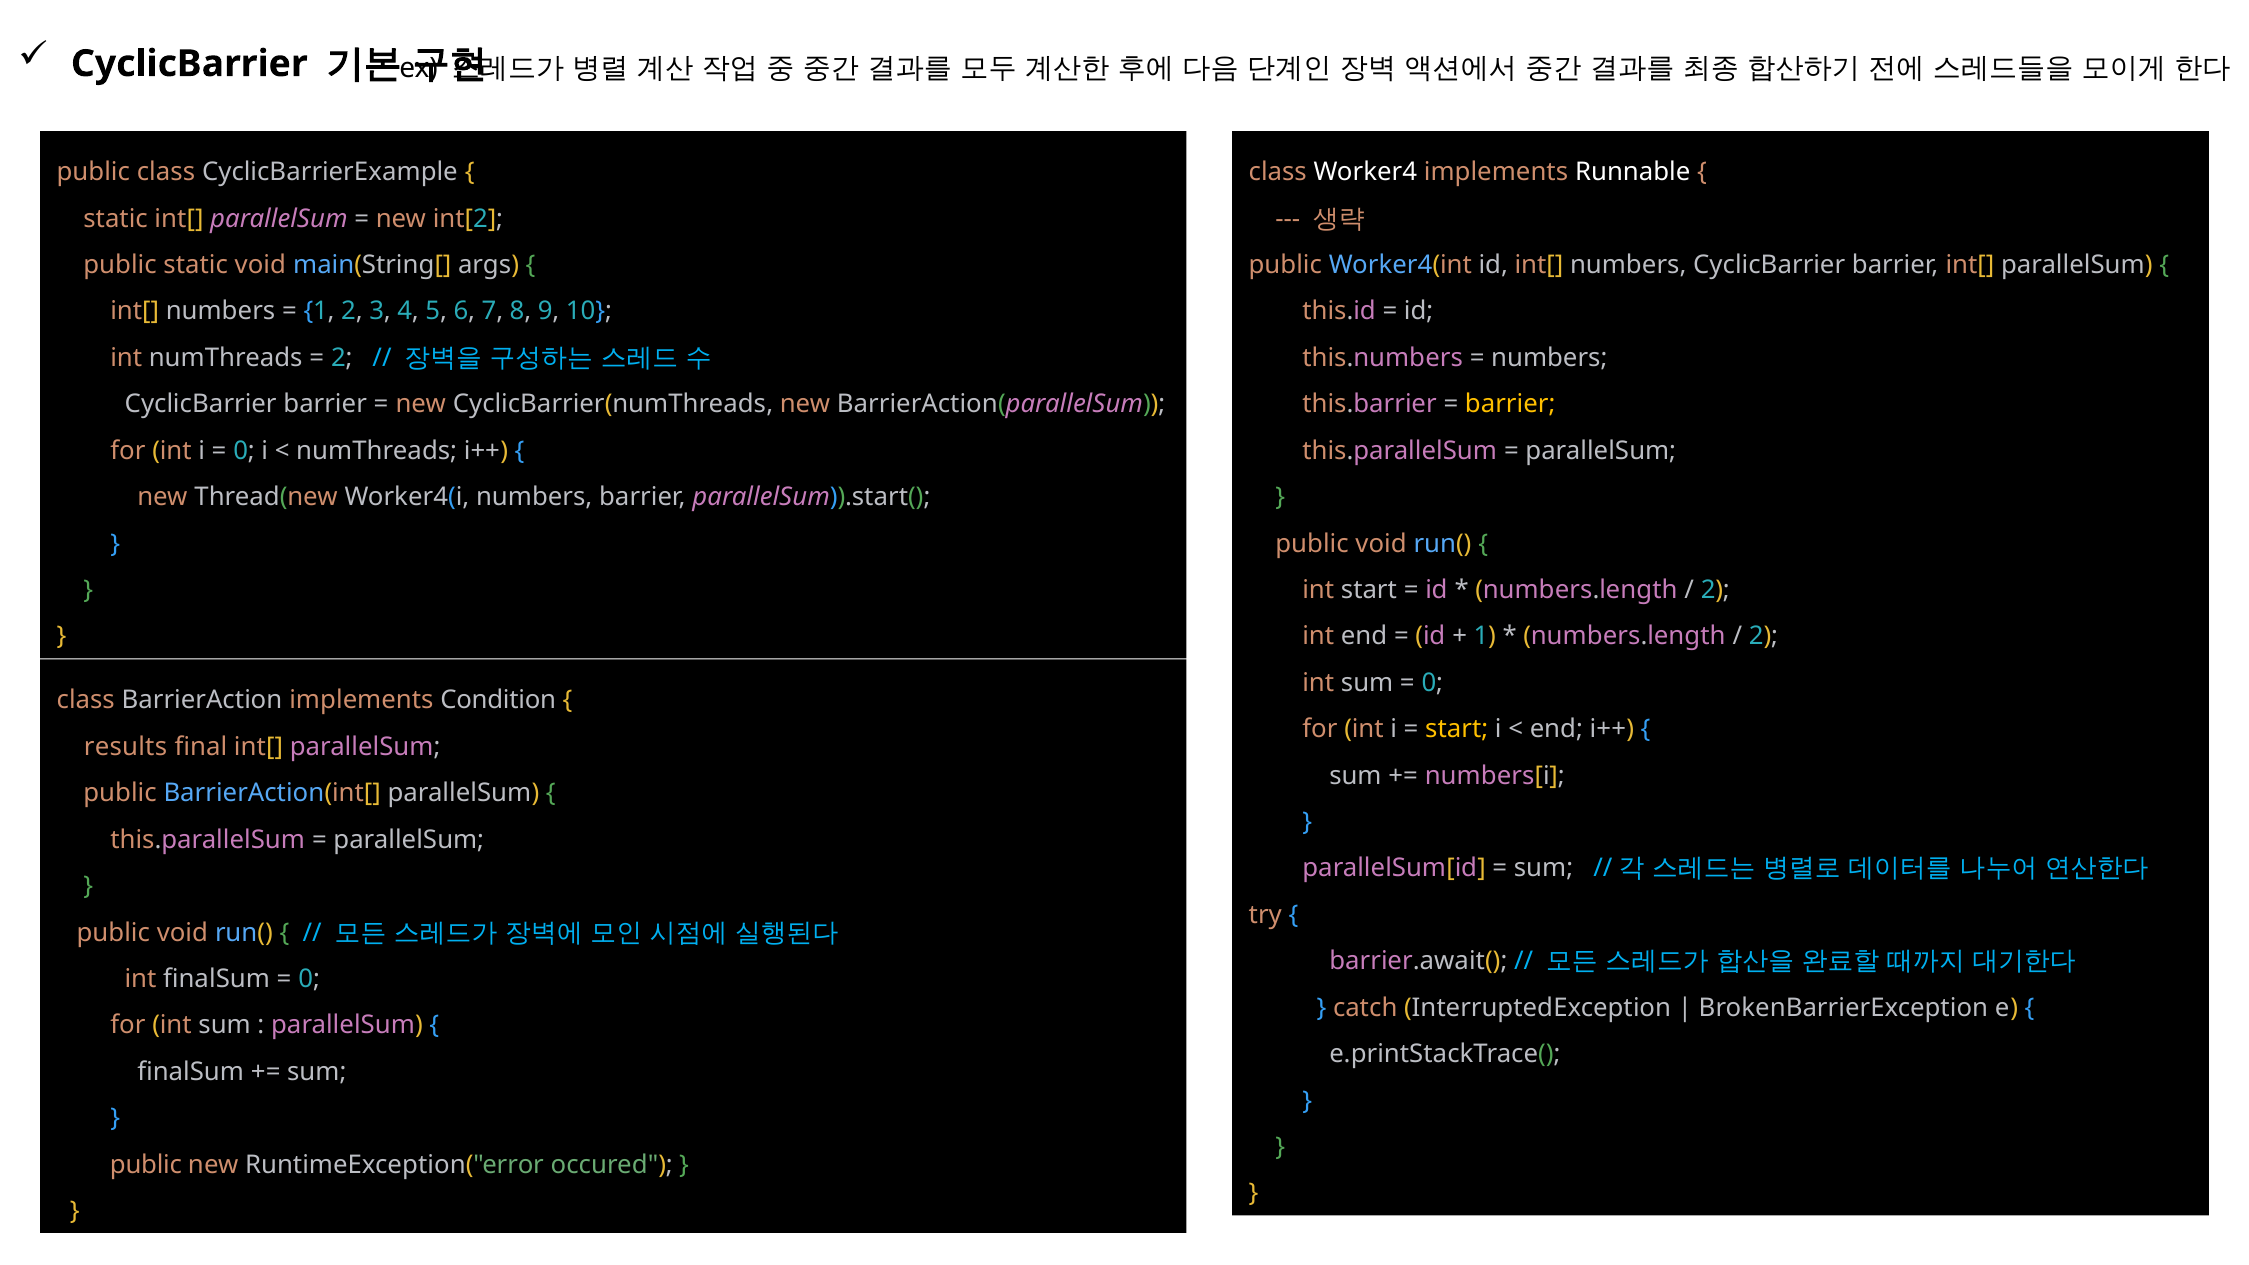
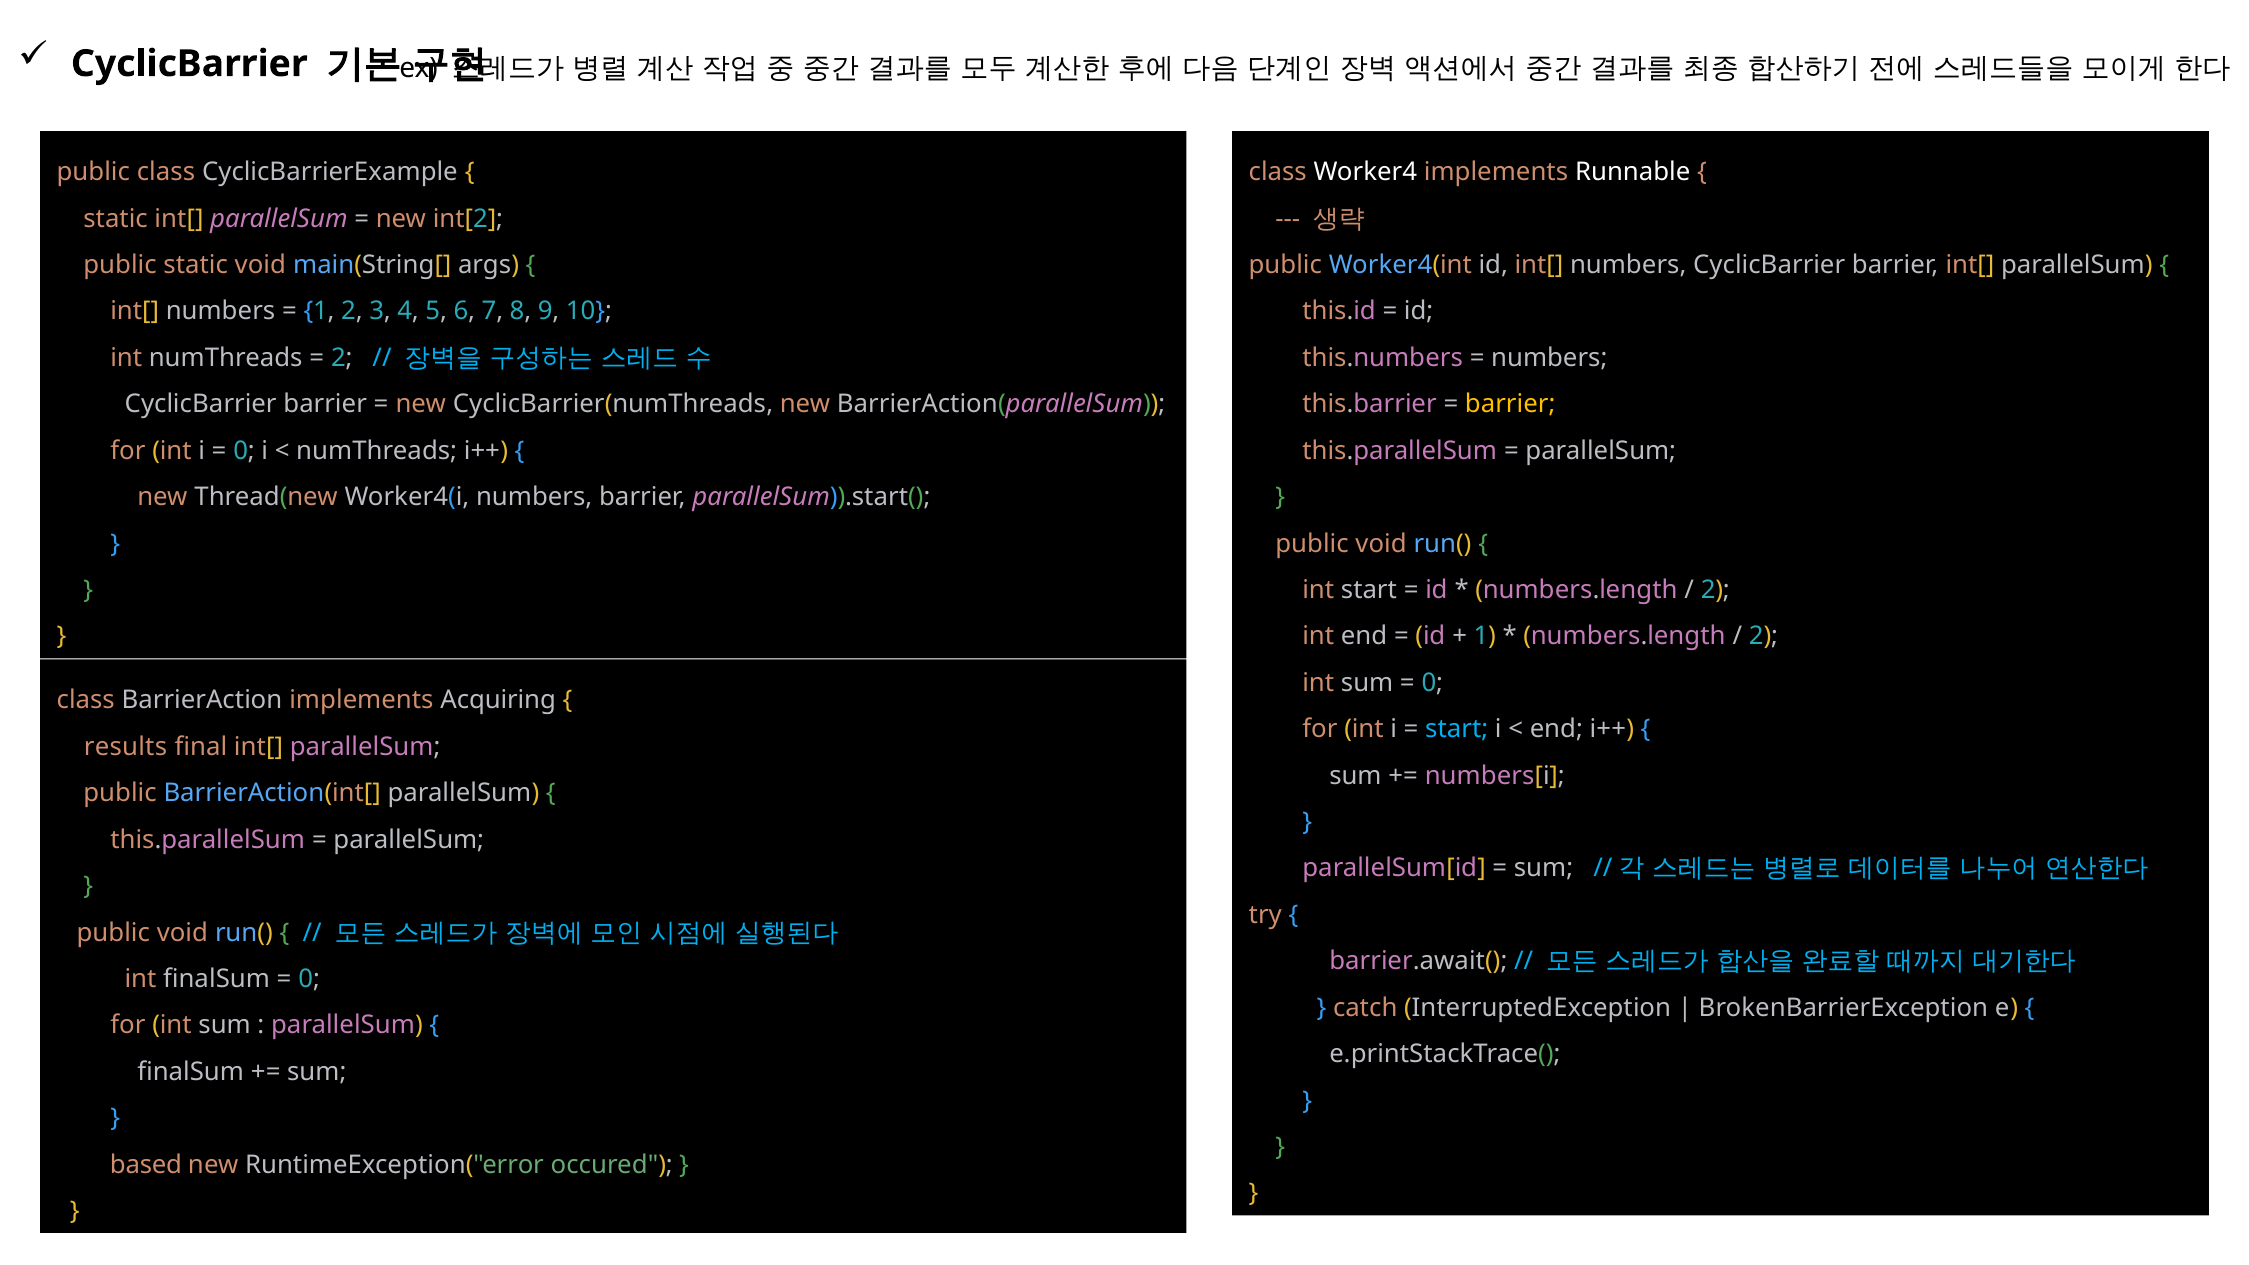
Condition: Condition -> Acquiring
start at (1457, 729) colour: yellow -> light blue
public at (146, 1165): public -> based
